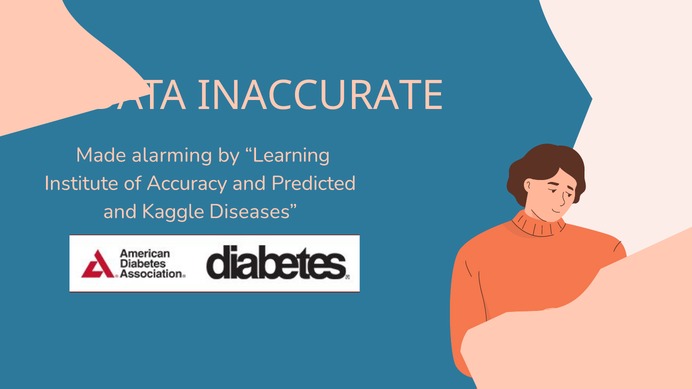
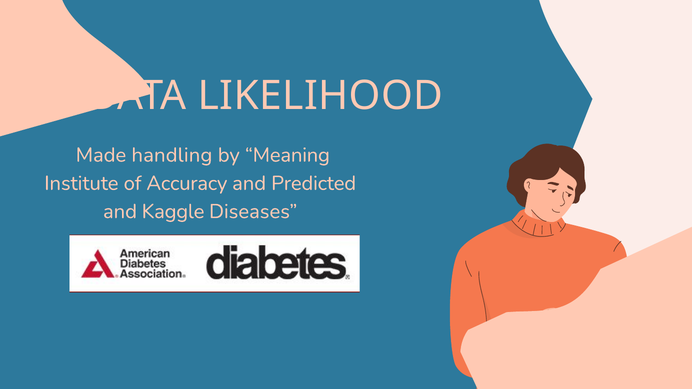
INACCURATE: INACCURATE -> LIKELIHOOD
alarming: alarming -> handling
Learning: Learning -> Meaning
